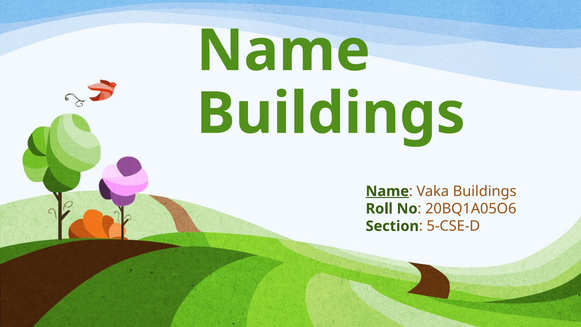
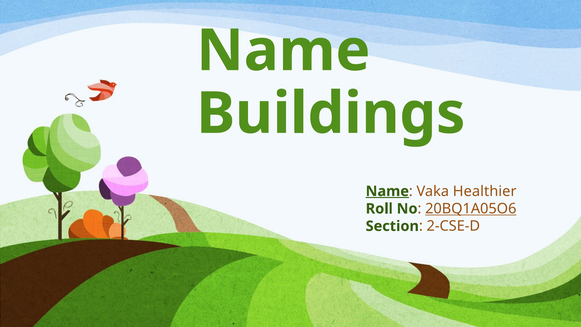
Vaka Buildings: Buildings -> Healthier
20BQ1A05O6 underline: none -> present
5-CSE-D: 5-CSE-D -> 2-CSE-D
